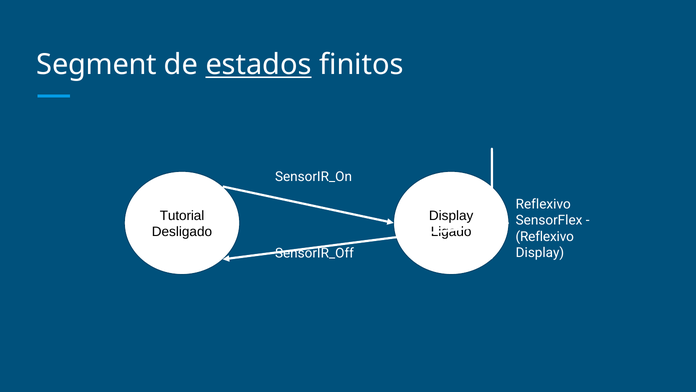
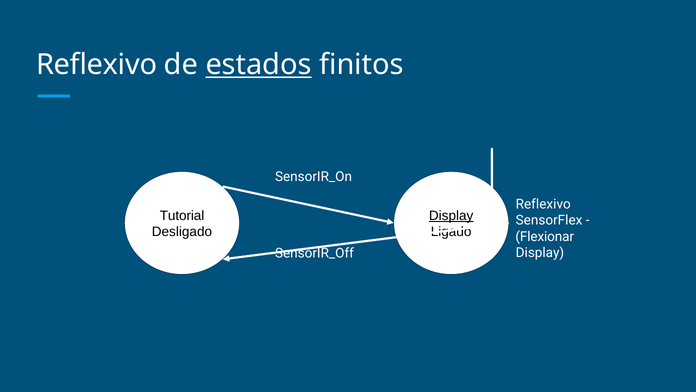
Segment at (97, 65): Segment -> Reflexivo
Display at (451, 215) underline: none -> present
Reflexivo at (545, 236): Reflexivo -> Flexionar
